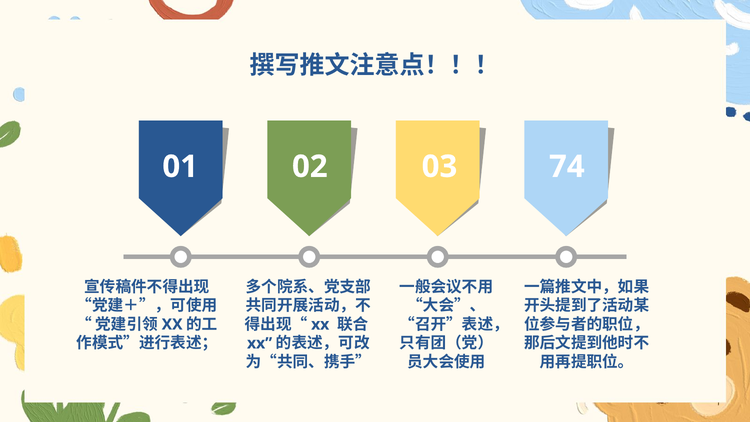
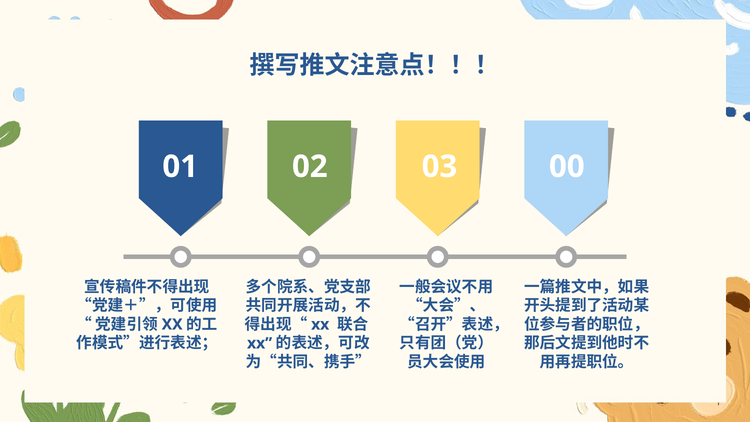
74: 74 -> 00
